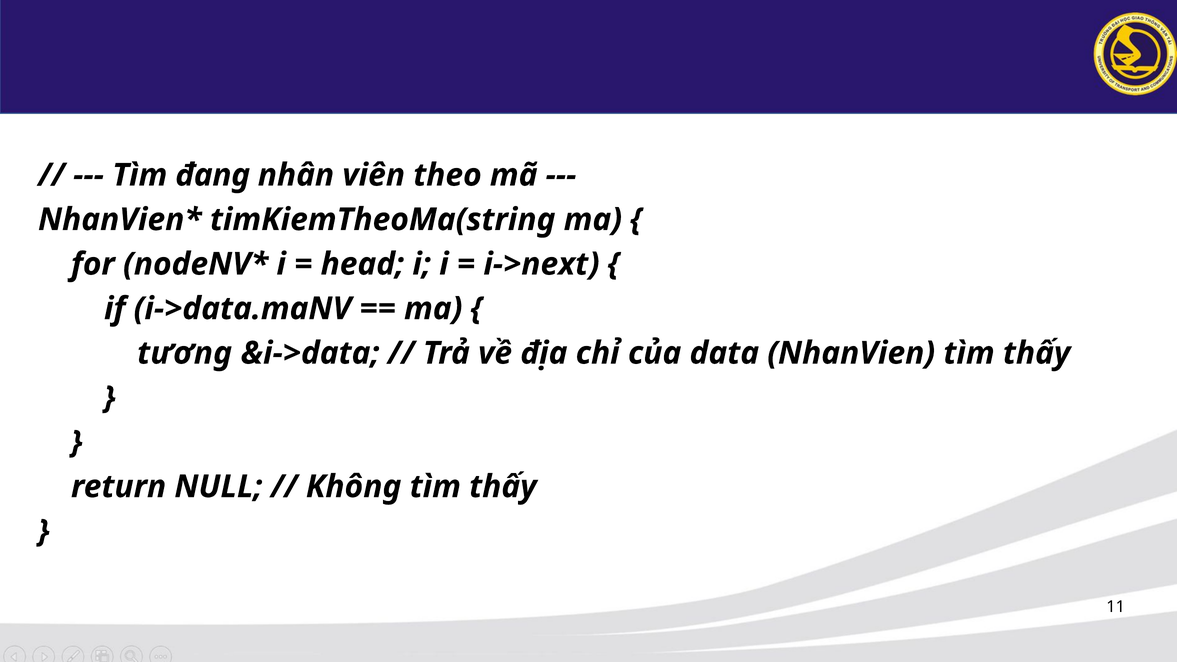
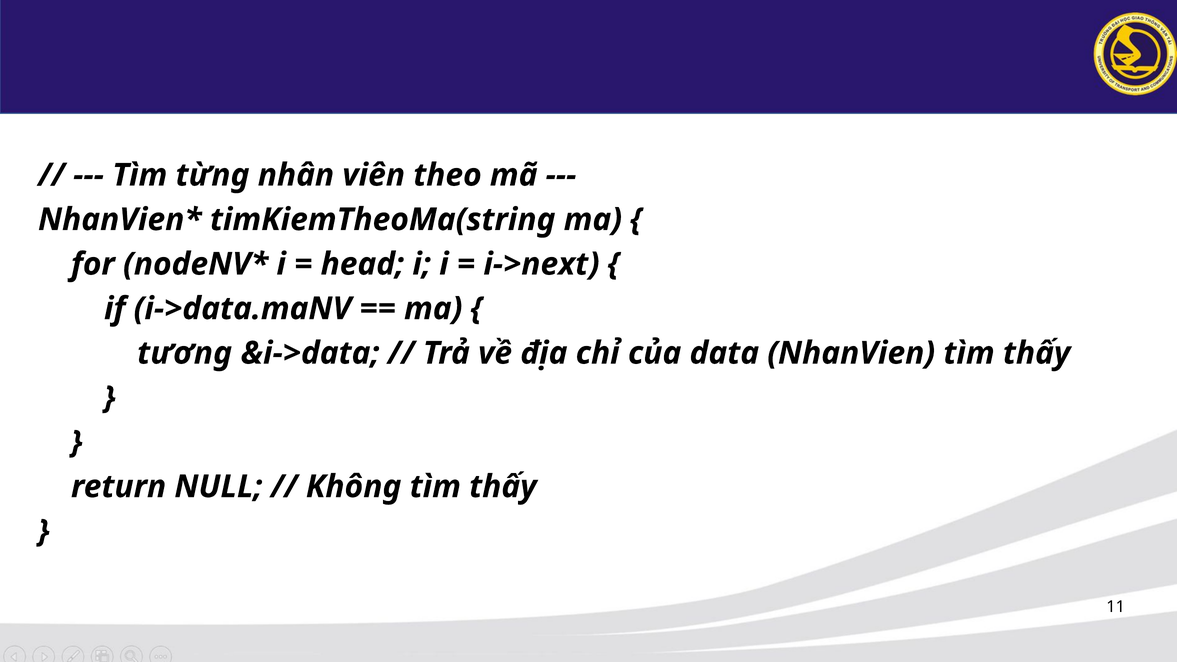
đang: đang -> từng
